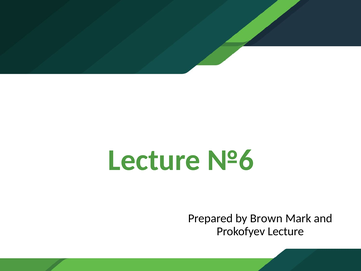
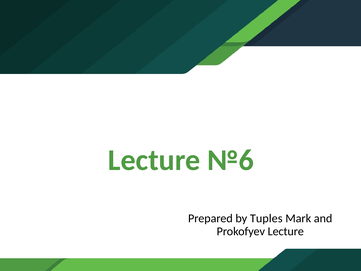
Brown: Brown -> Tuples
